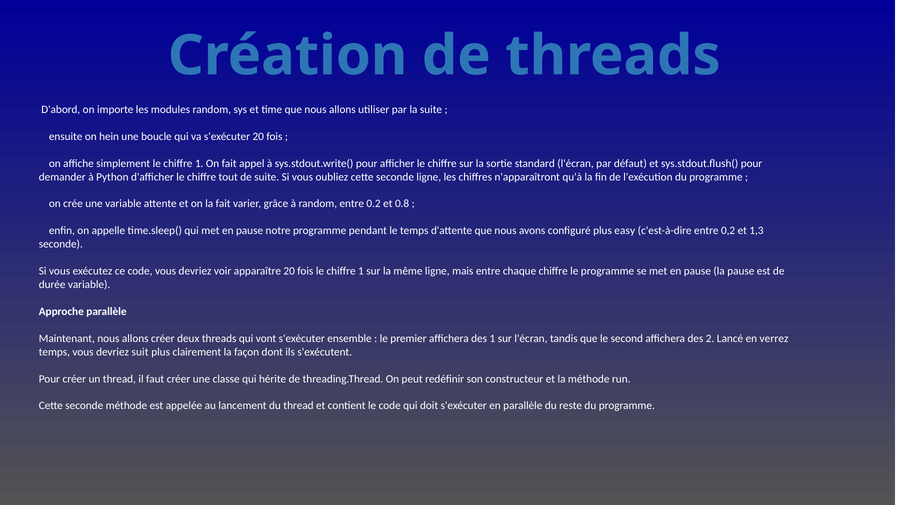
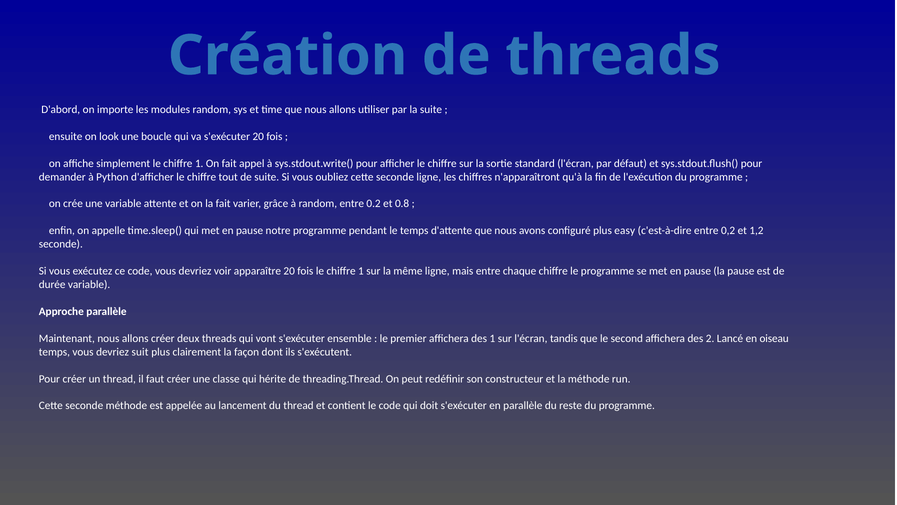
hein: hein -> look
1,3: 1,3 -> 1,2
verrez: verrez -> oiseau
